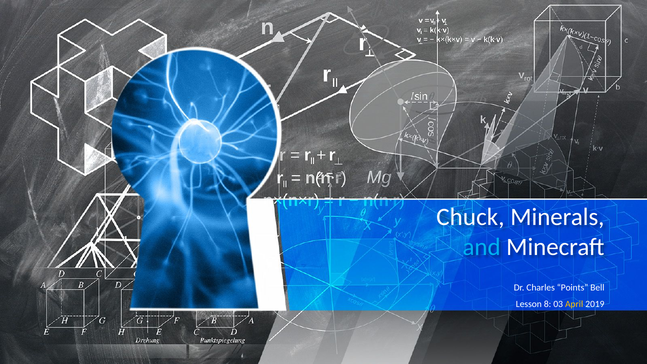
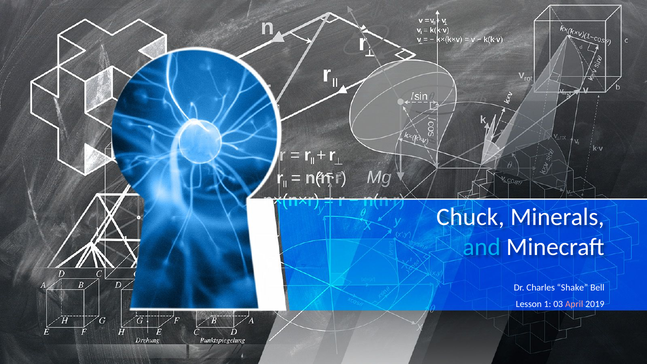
Points: Points -> Shake
8: 8 -> 1
April colour: yellow -> pink
